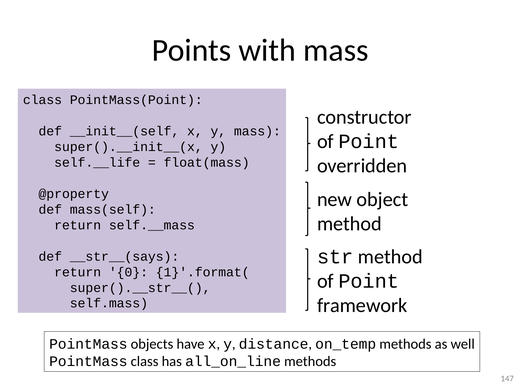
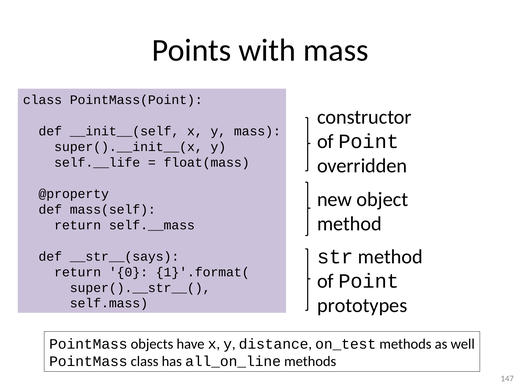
framework: framework -> prototypes
on_temp: on_temp -> on_test
